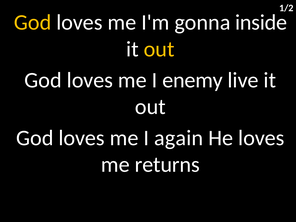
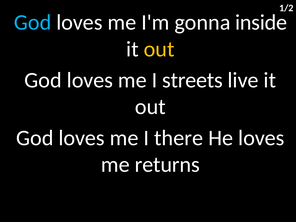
God at (33, 22) colour: yellow -> light blue
enemy: enemy -> streets
again: again -> there
